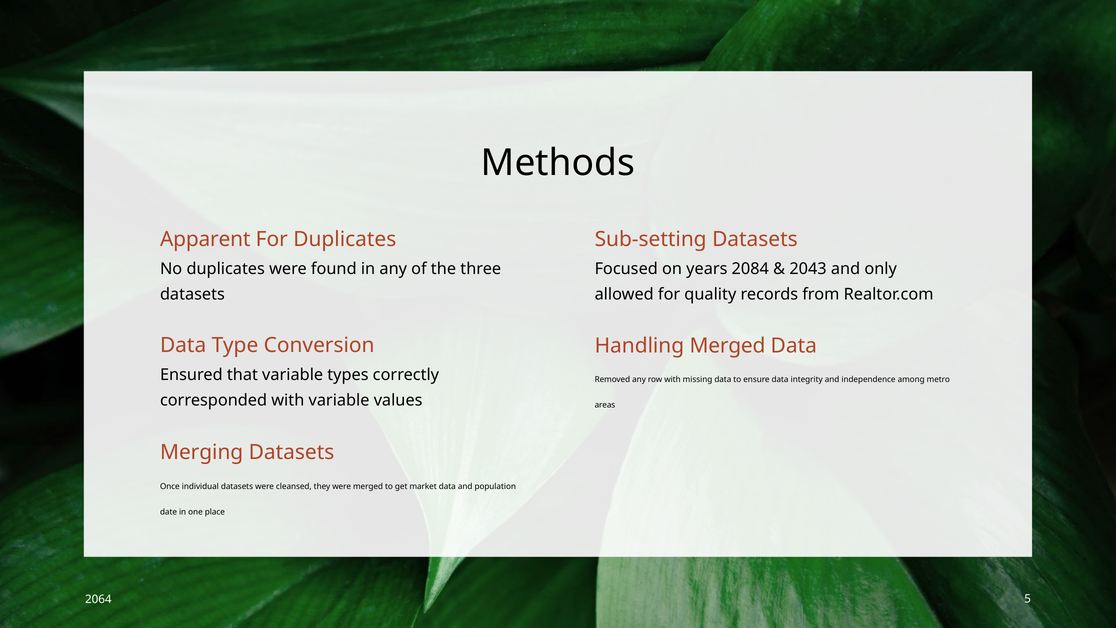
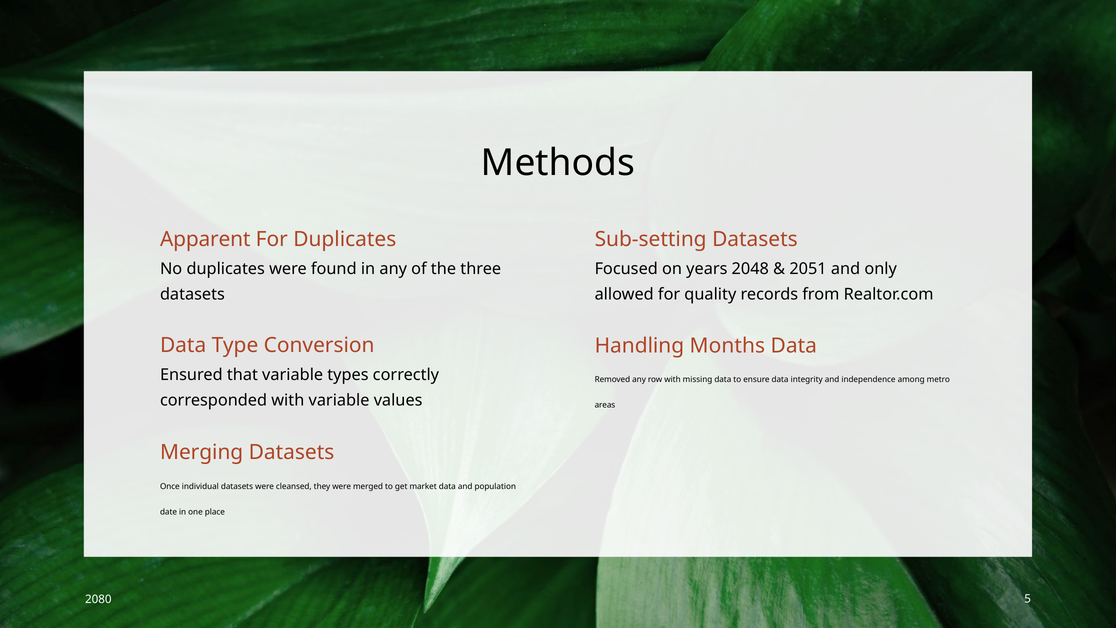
2084: 2084 -> 2048
2043: 2043 -> 2051
Handling Merged: Merged -> Months
2064: 2064 -> 2080
